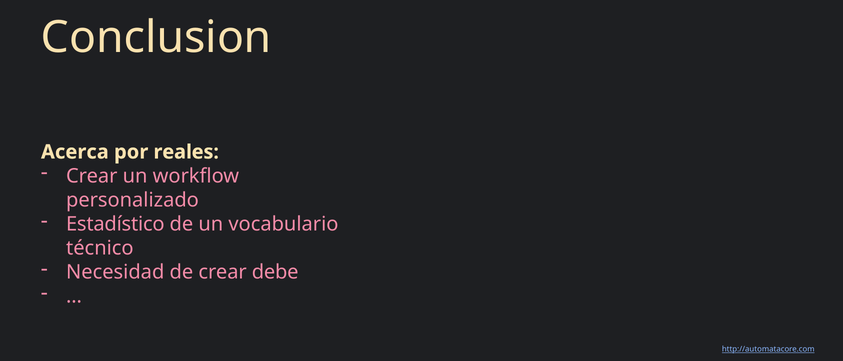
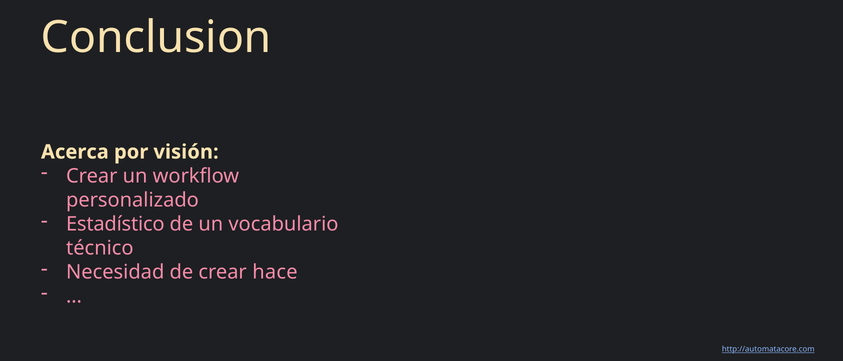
reales: reales -> visión
debe: debe -> hace
